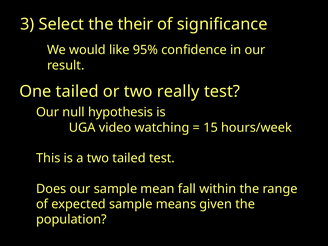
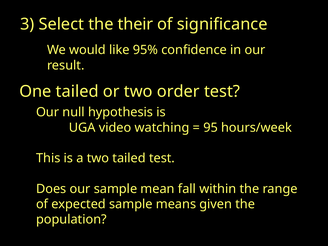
really: really -> order
15: 15 -> 95
